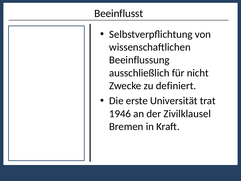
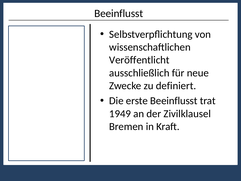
Beeinflussung: Beeinflussung -> Veröffentlicht
nicht: nicht -> neue
erste Universität: Universität -> Beeinflusst
1946: 1946 -> 1949
